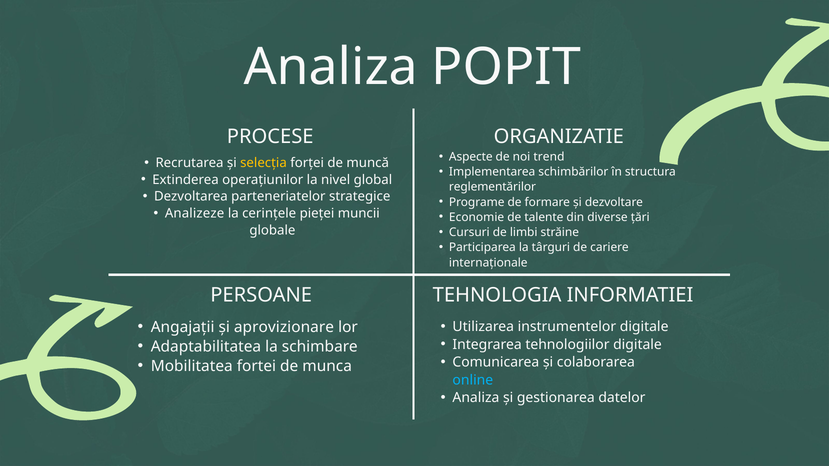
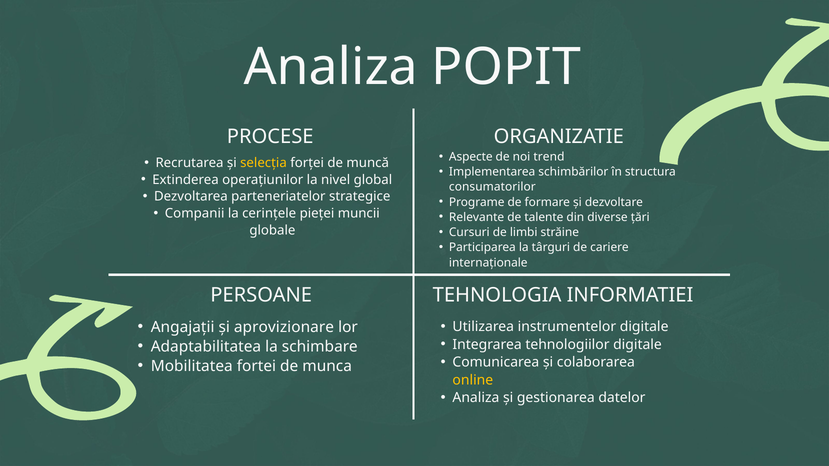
reglementărilor: reglementărilor -> consumatorilor
Analizeze: Analizeze -> Companii
Economie: Economie -> Relevante
online colour: light blue -> yellow
